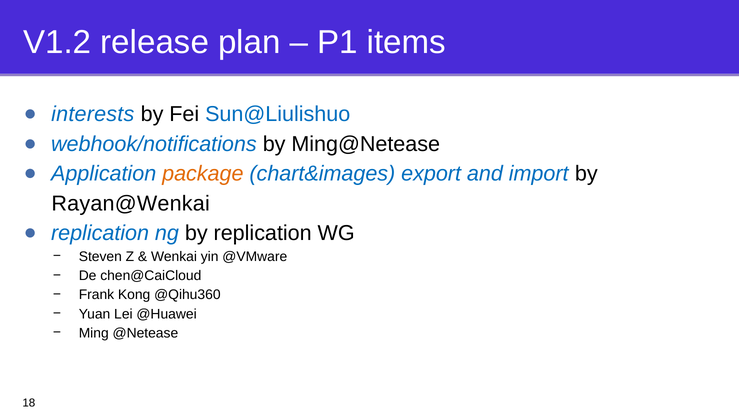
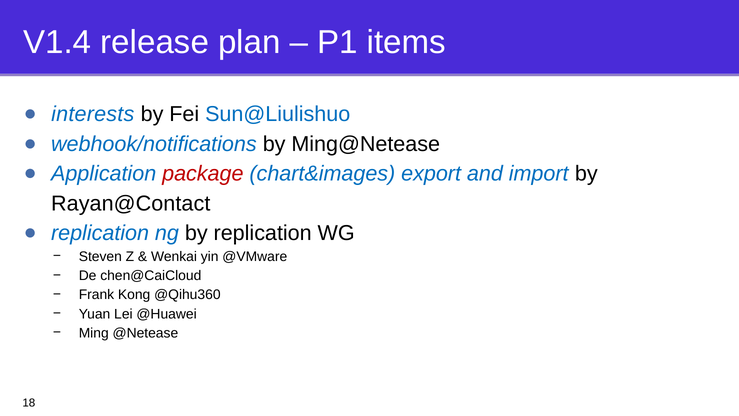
V1.2: V1.2 -> V1.4
package colour: orange -> red
Rayan@Wenkai: Rayan@Wenkai -> Rayan@Contact
